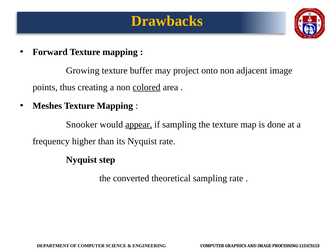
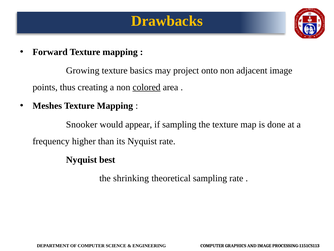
buffer: buffer -> basics
appear underline: present -> none
step: step -> best
converted: converted -> shrinking
